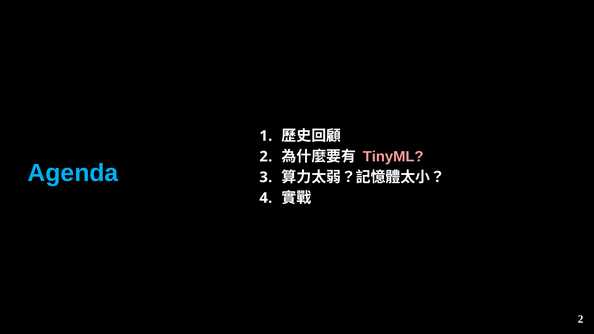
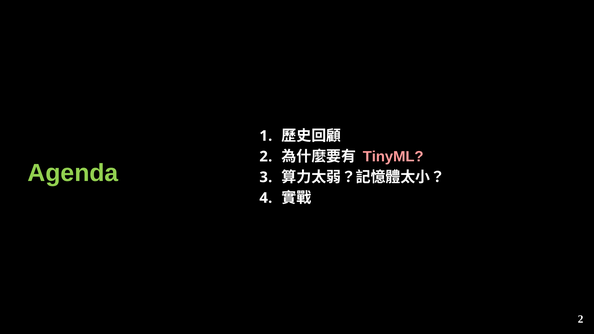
Agenda colour: light blue -> light green
